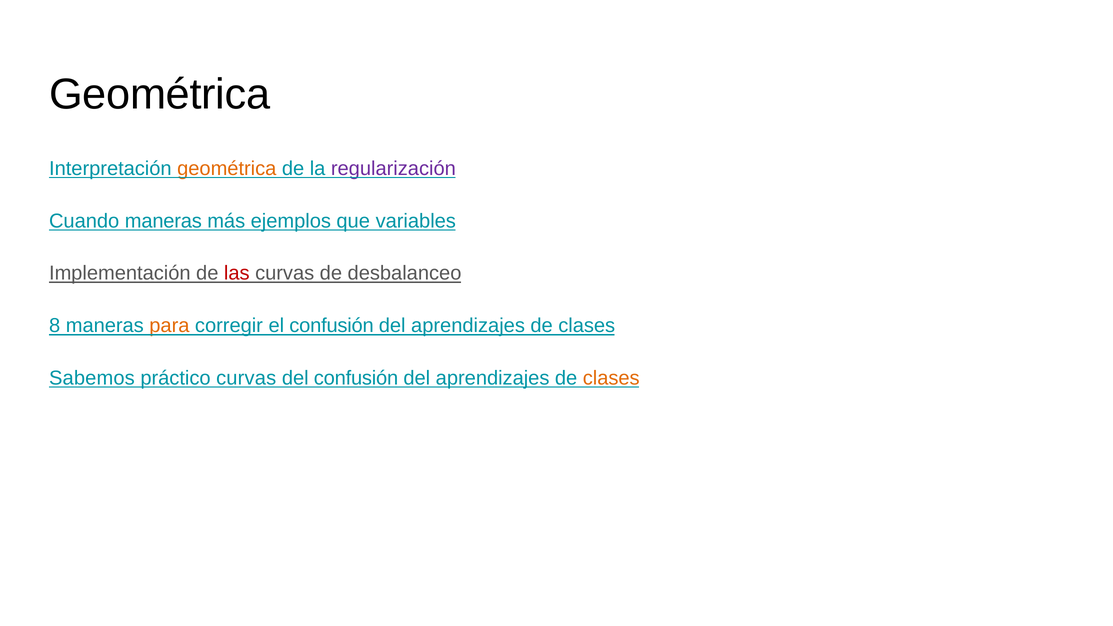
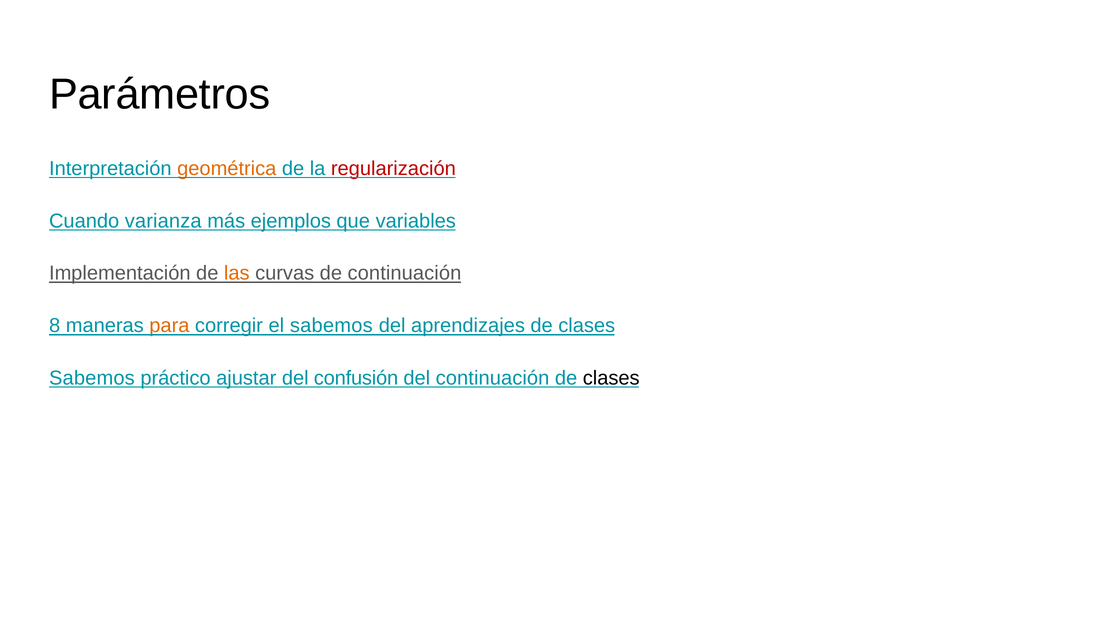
Geométrica at (160, 94): Geométrica -> Parámetros
regularización colour: purple -> red
Cuando maneras: maneras -> varianza
las colour: red -> orange
de desbalanceo: desbalanceo -> continuación
el confusión: confusión -> sabemos
práctico curvas: curvas -> ajustar
aprendizajes at (493, 378): aprendizajes -> continuación
clases at (611, 378) colour: orange -> black
